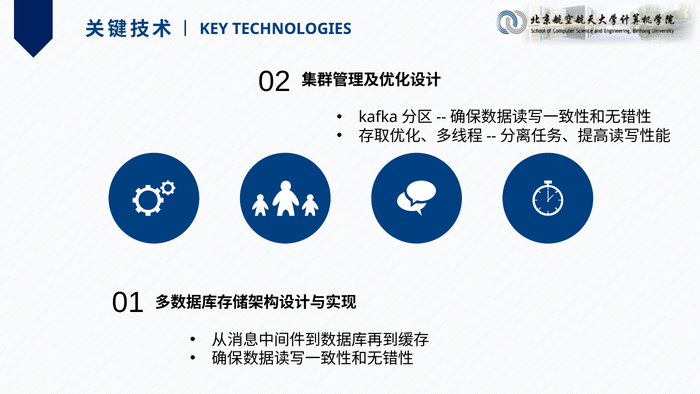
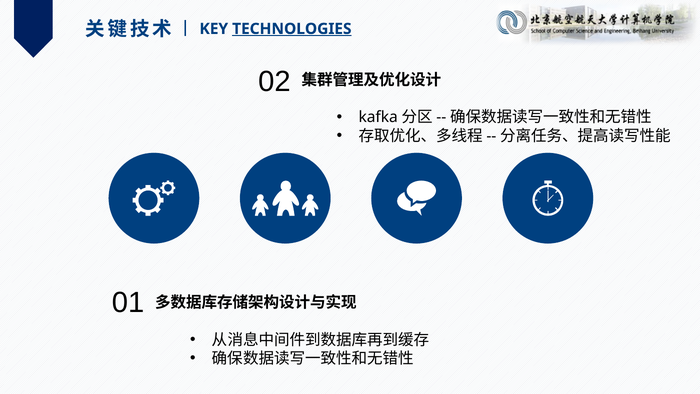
TECHNOLOGIES underline: none -> present
